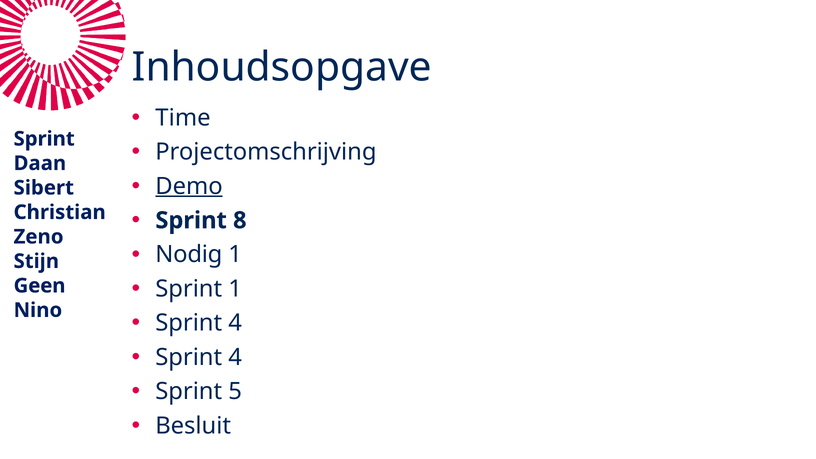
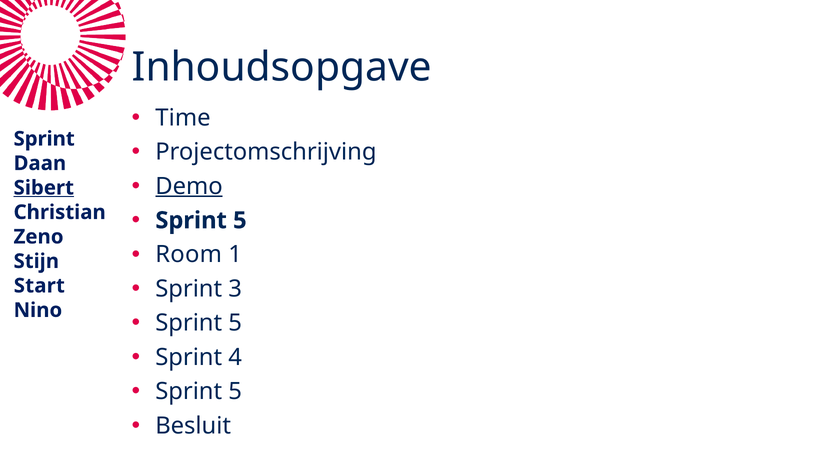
Sibert underline: none -> present
8 at (240, 220): 8 -> 5
Nodig: Nodig -> Room
Sprint 1: 1 -> 3
Geen: Geen -> Start
4 at (235, 323): 4 -> 5
